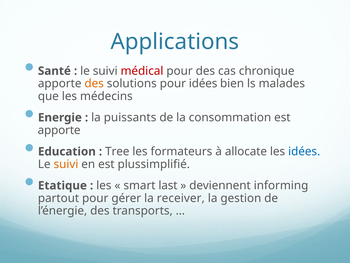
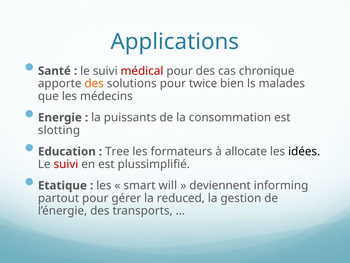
pour idées: idées -> twice
apporte at (59, 130): apporte -> slotting
idées at (304, 151) colour: blue -> black
suivi at (66, 164) colour: orange -> red
last: last -> will
receiver: receiver -> reduced
